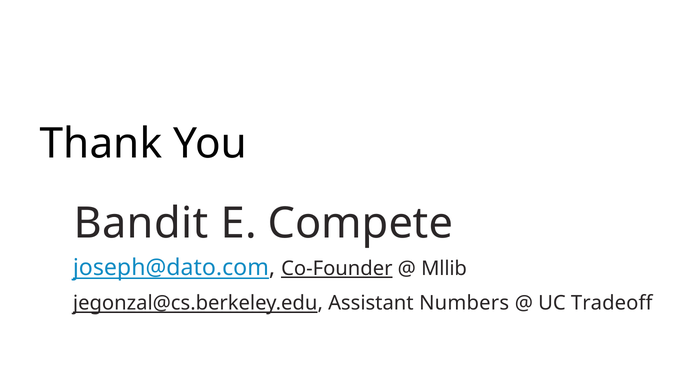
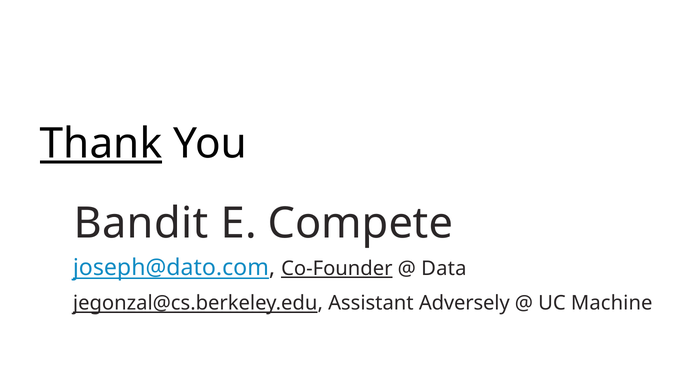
Thank underline: none -> present
Mllib: Mllib -> Data
Numbers: Numbers -> Adversely
Tradeoff: Tradeoff -> Machine
